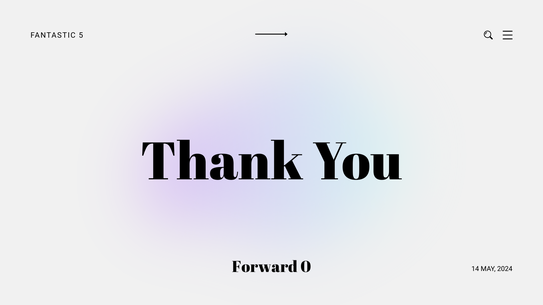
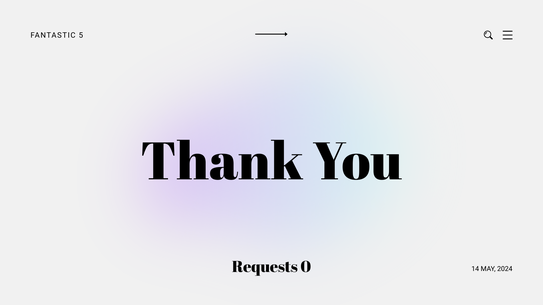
Forward: Forward -> Requests
